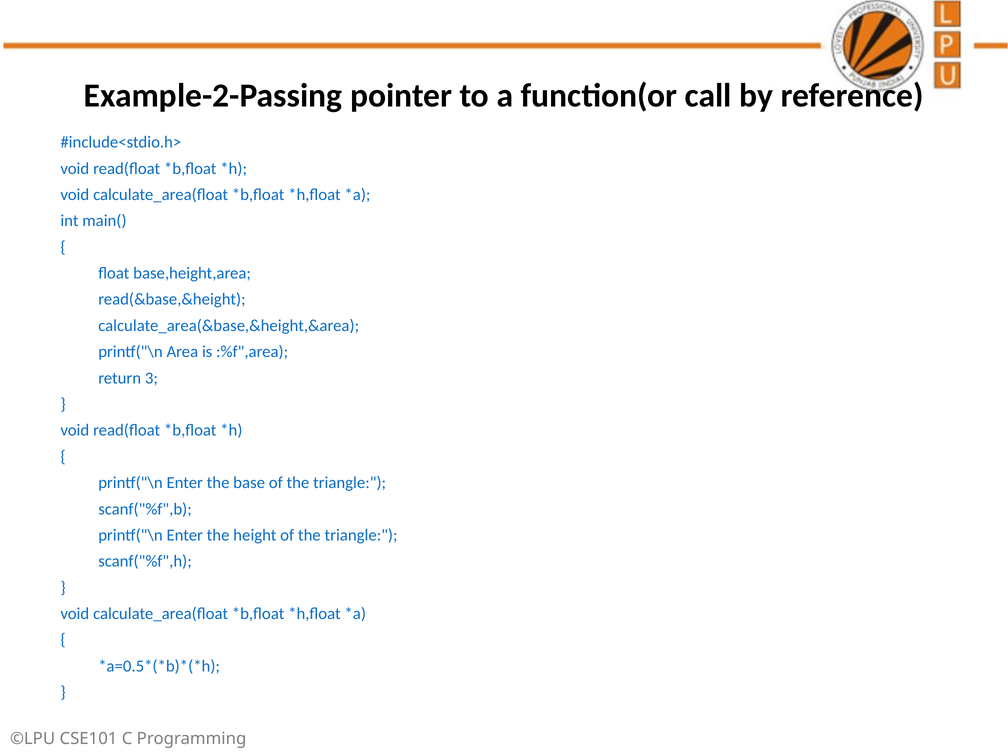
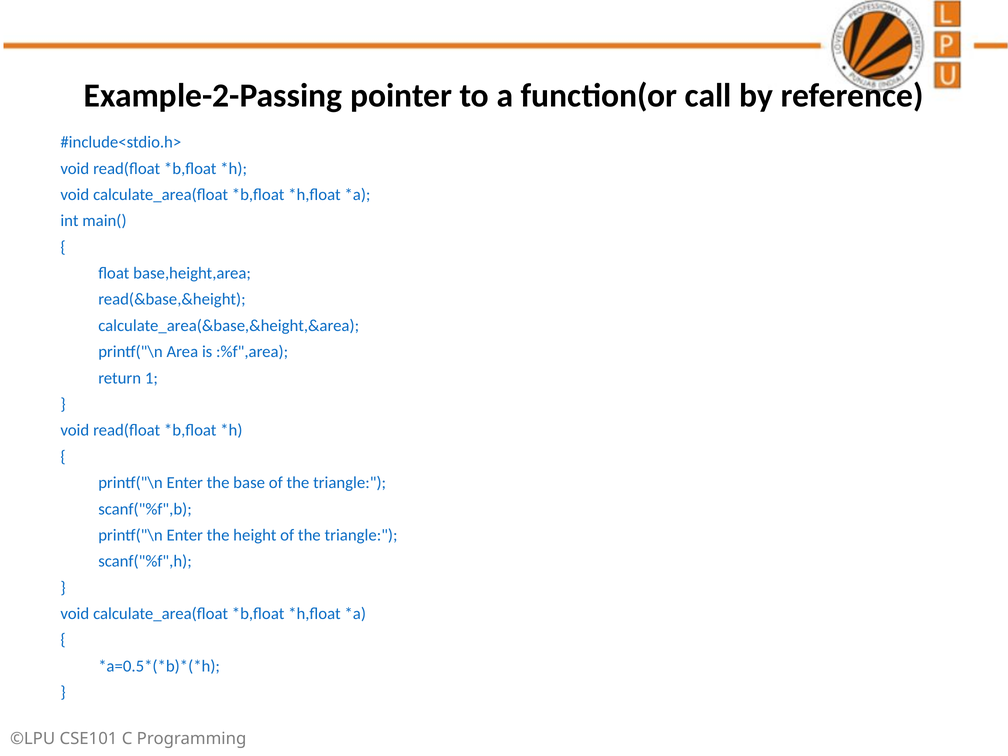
3: 3 -> 1
